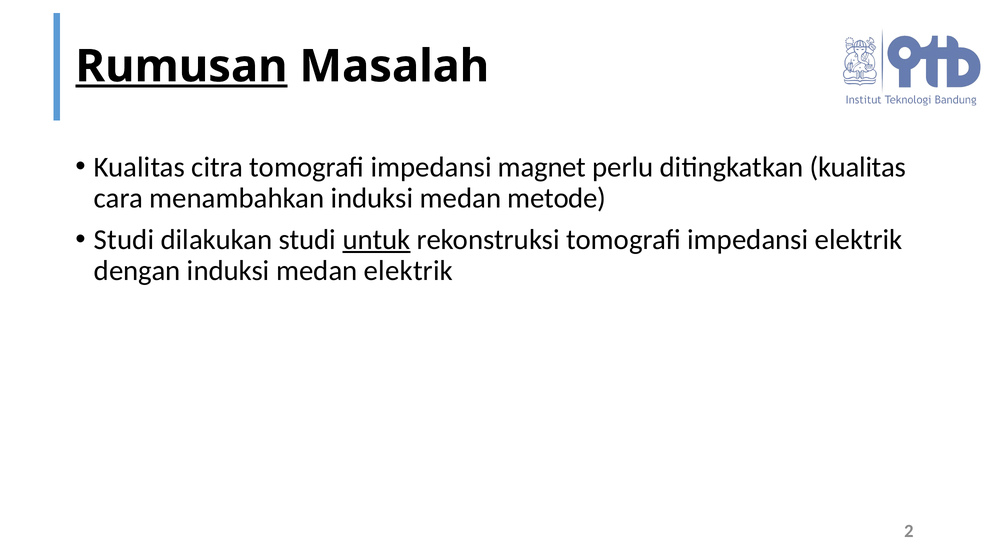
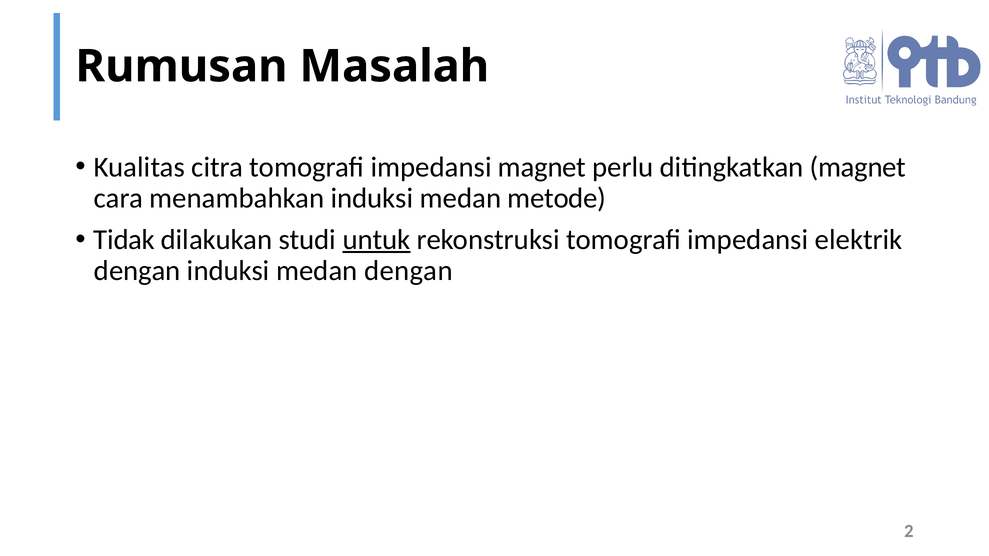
Rumusan underline: present -> none
ditingkatkan kualitas: kualitas -> magnet
Studi at (124, 240): Studi -> Tidak
medan elektrik: elektrik -> dengan
